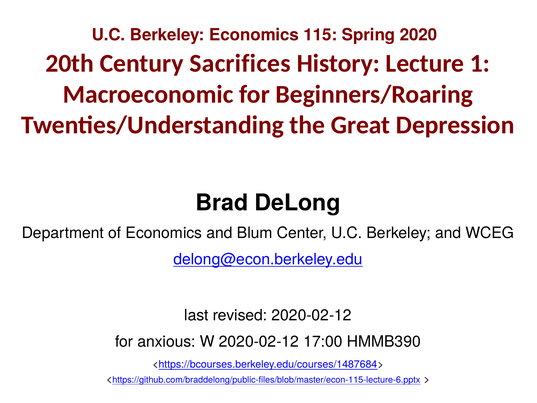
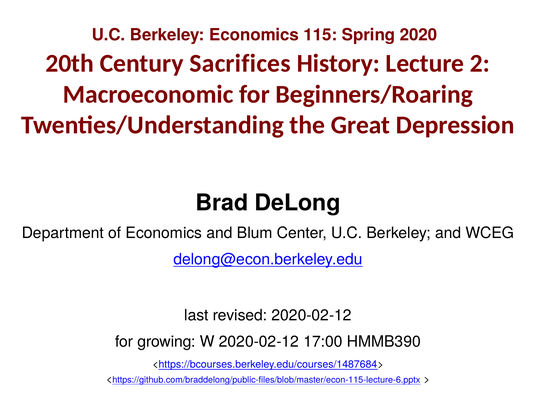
1: 1 -> 2
anxious: anxious -> growing
